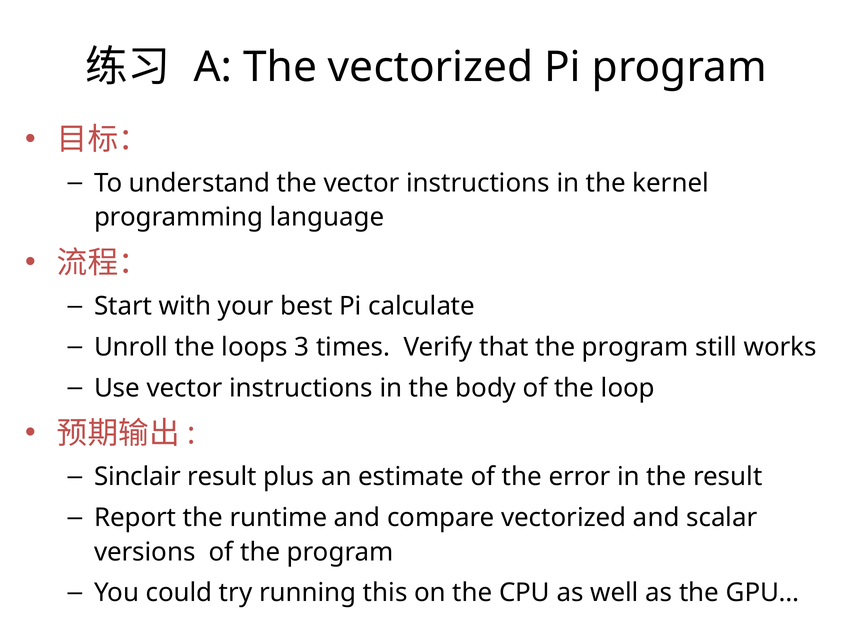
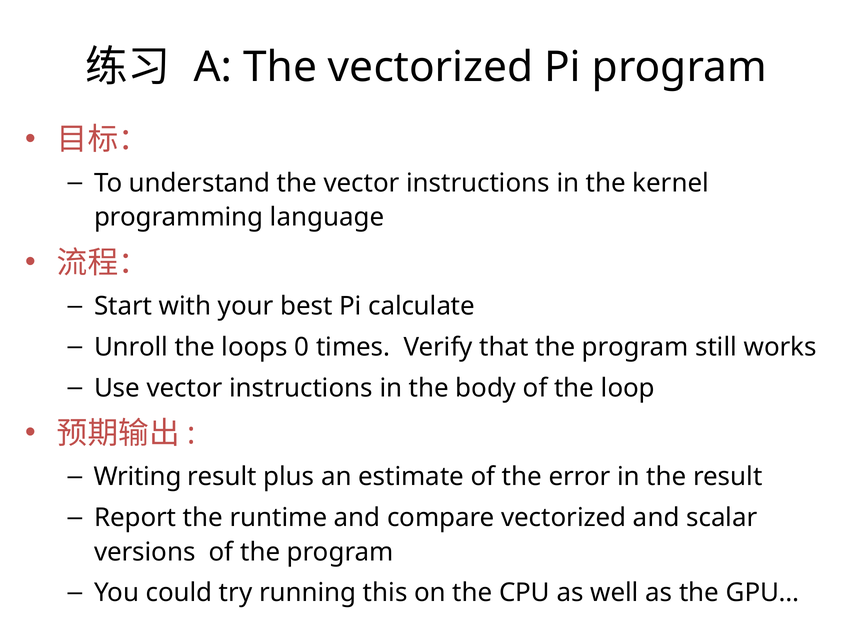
3: 3 -> 0
Sinclair: Sinclair -> Writing
